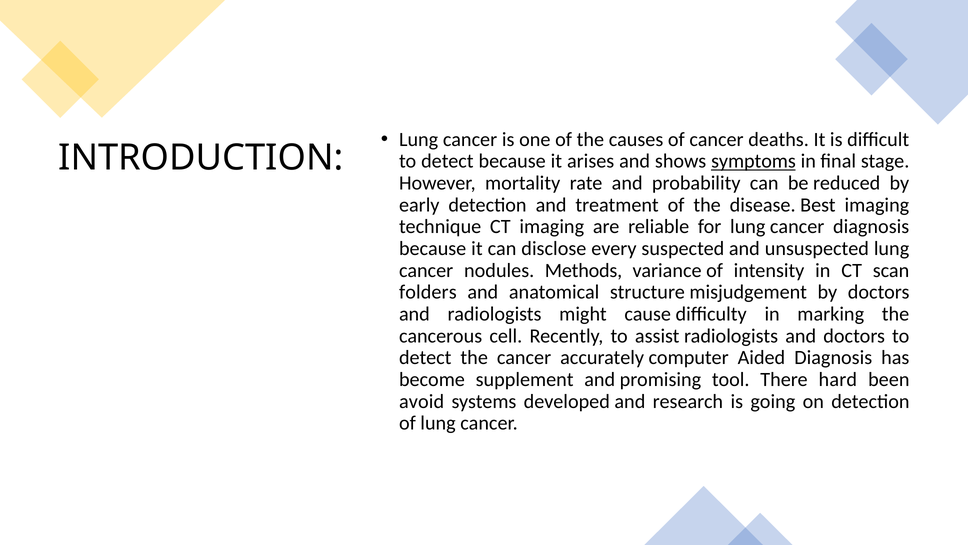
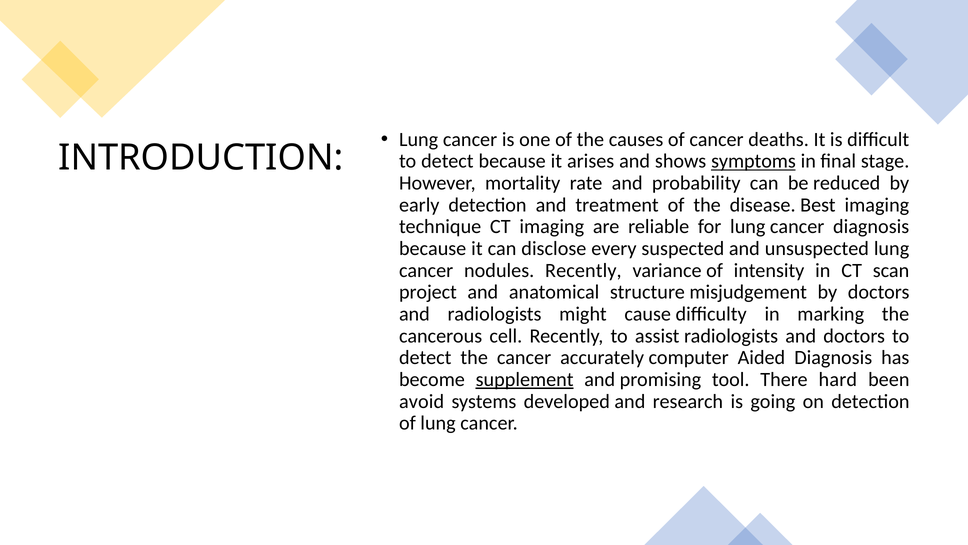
nodules Methods: Methods -> Recently
folders: folders -> project
supplement underline: none -> present
